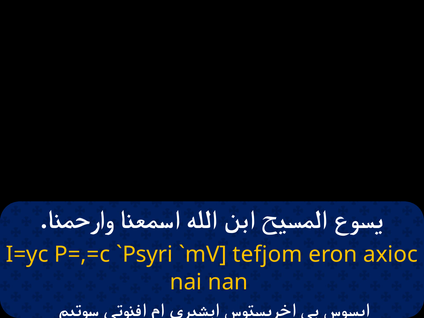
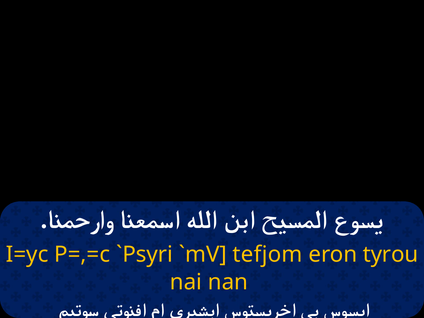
axioc: axioc -> tyrou
